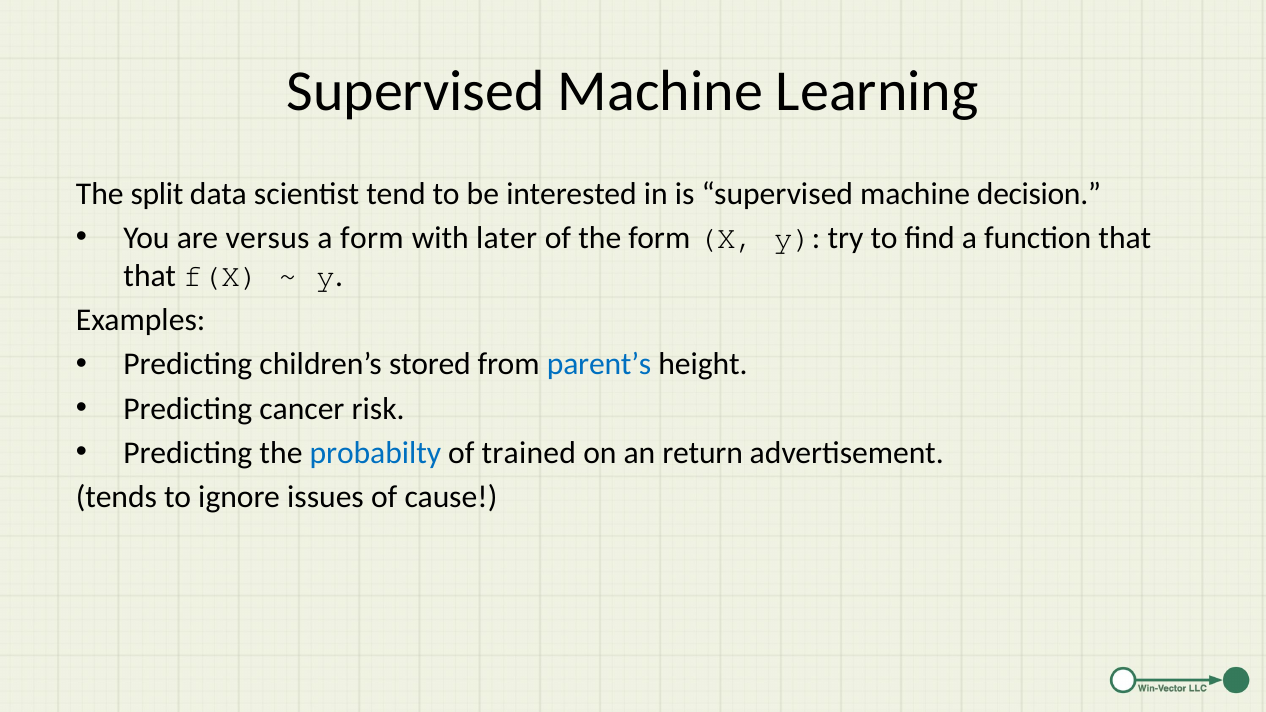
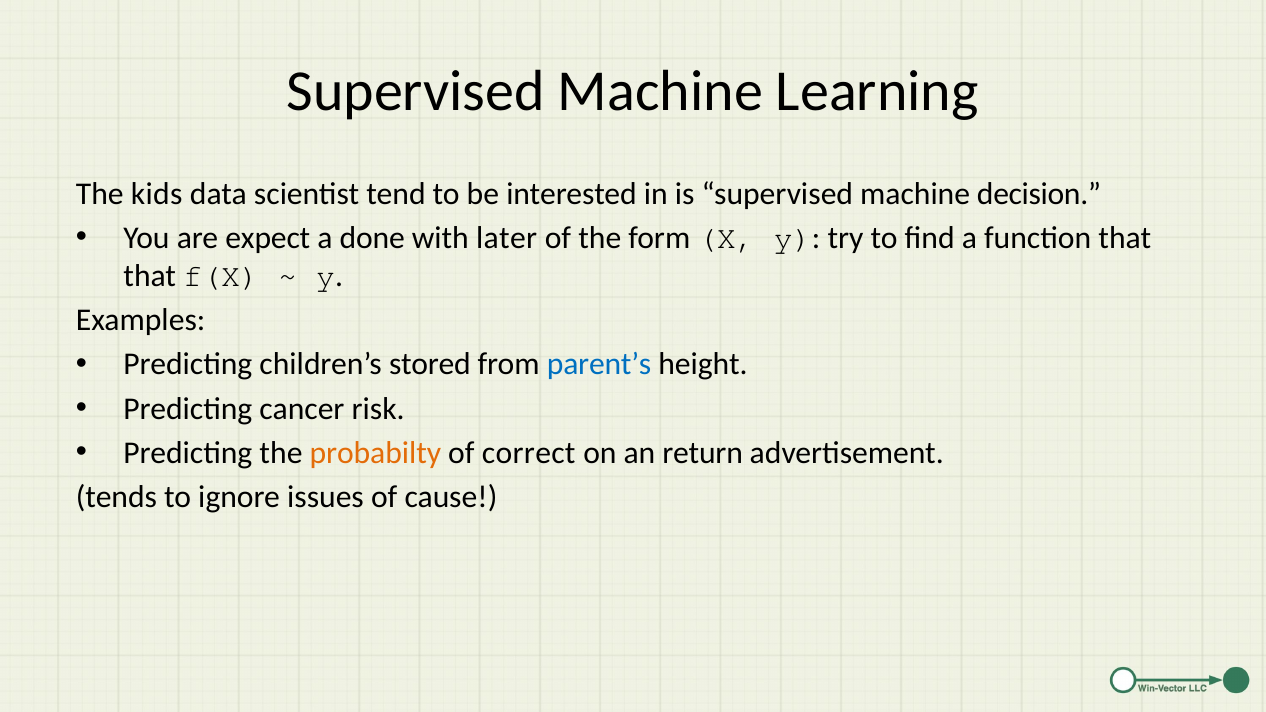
split: split -> kids
versus: versus -> expect
a form: form -> done
probabilty colour: blue -> orange
trained: trained -> correct
